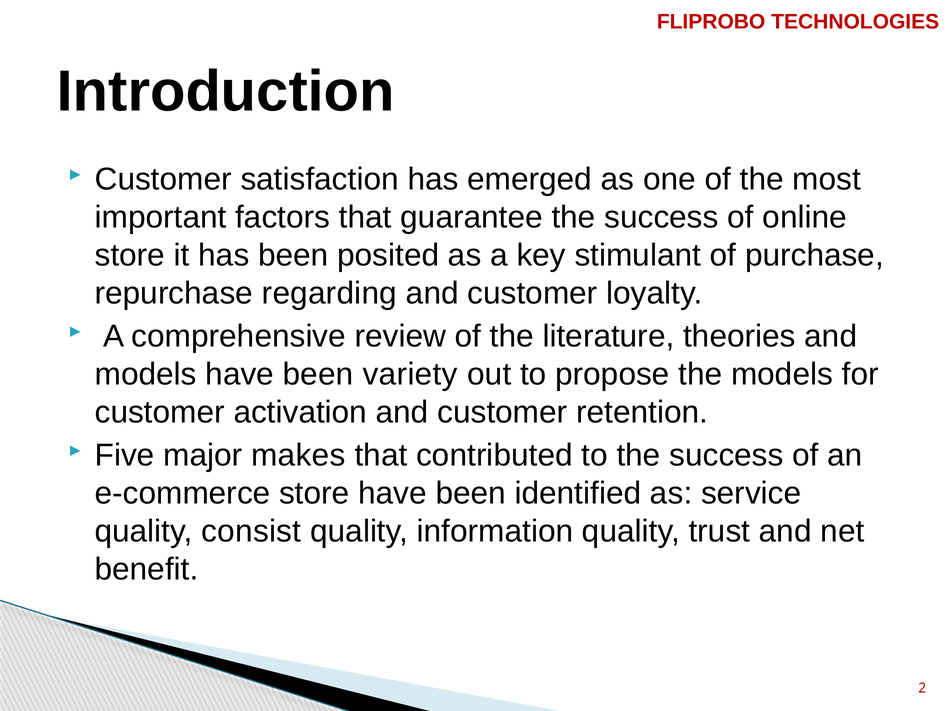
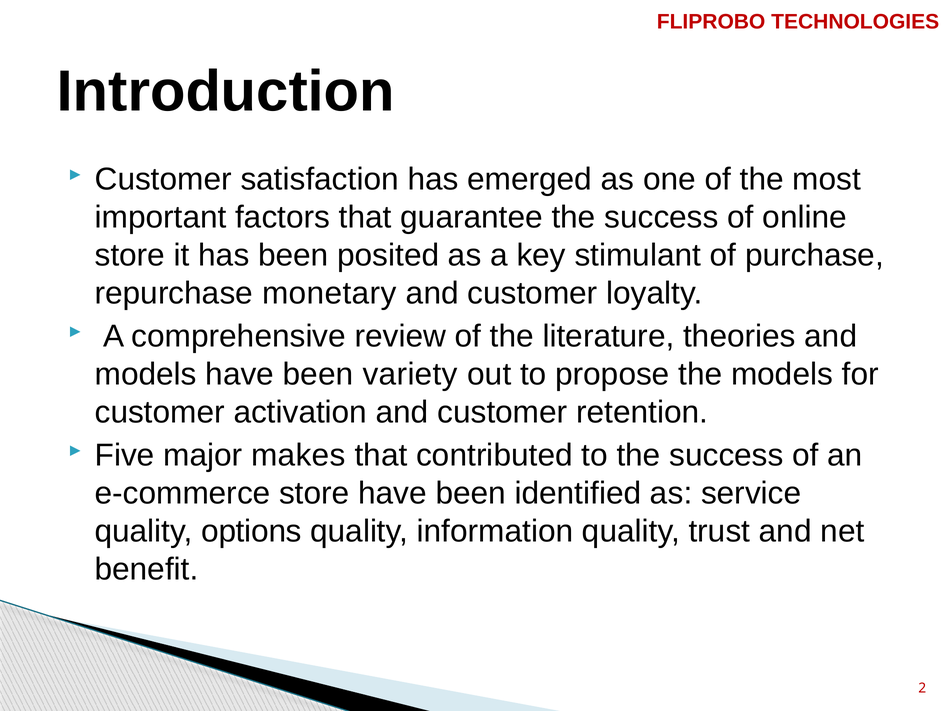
regarding: regarding -> monetary
consist: consist -> options
